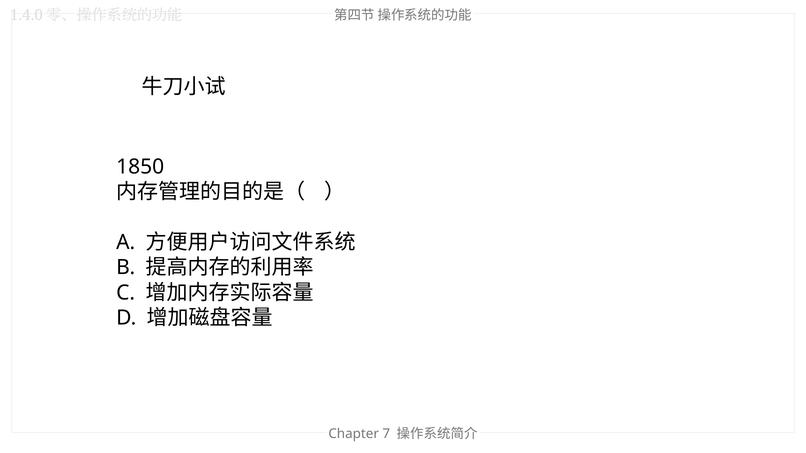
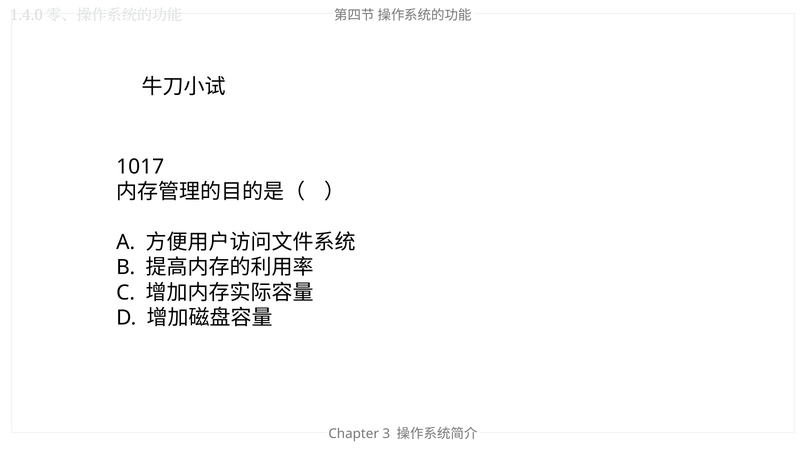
1850: 1850 -> 1017
7: 7 -> 3
